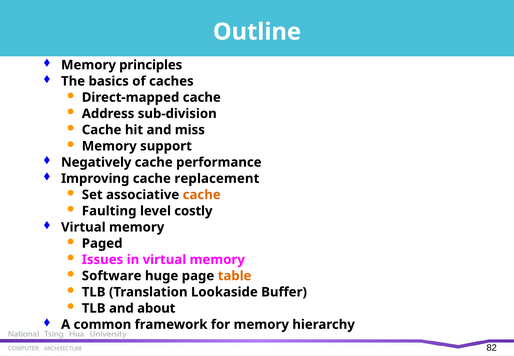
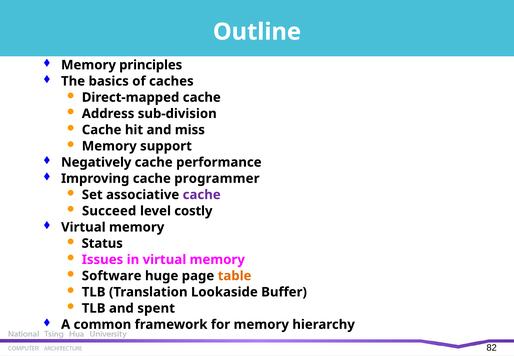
replacement: replacement -> programmer
cache at (202, 195) colour: orange -> purple
Faulting: Faulting -> Succeed
Paged: Paged -> Status
about: about -> spent
